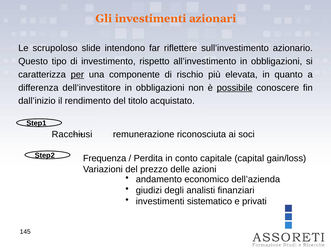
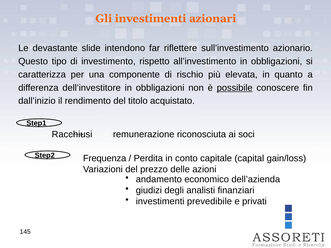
scrupoloso: scrupoloso -> devastante
per underline: present -> none
sistematico: sistematico -> prevedibile
